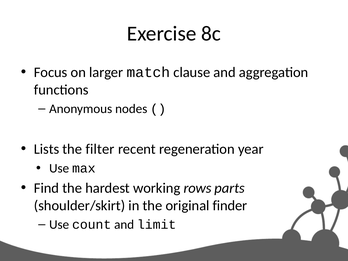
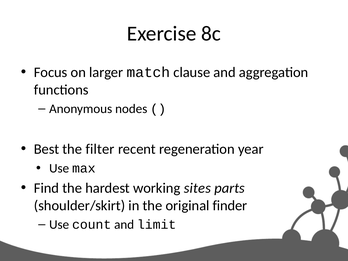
Lists: Lists -> Best
rows: rows -> sites
